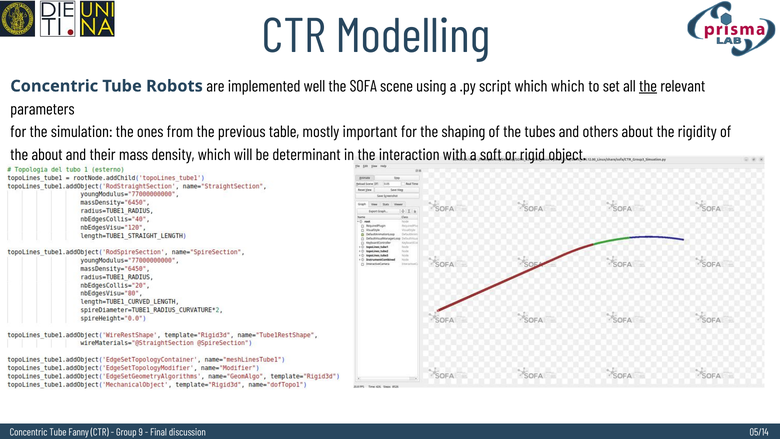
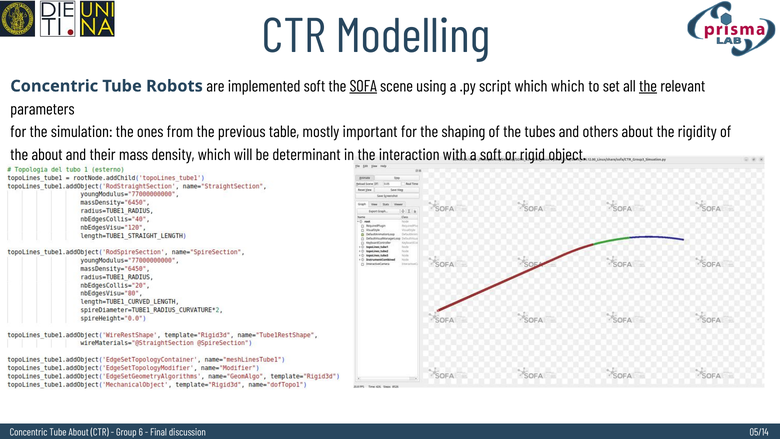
implemented well: well -> soft
SOFA underline: none -> present
Tube Fanny: Fanny -> About
9: 9 -> 6
